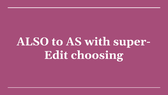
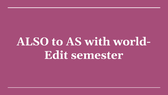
super-: super- -> world-
choosing: choosing -> semester
